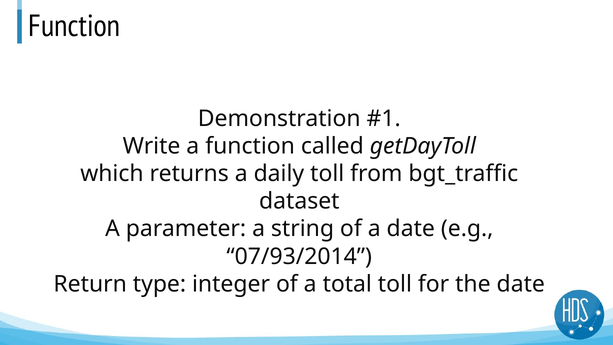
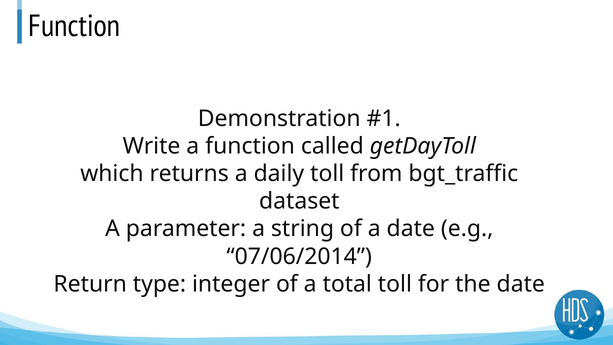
07/93/2014: 07/93/2014 -> 07/06/2014
